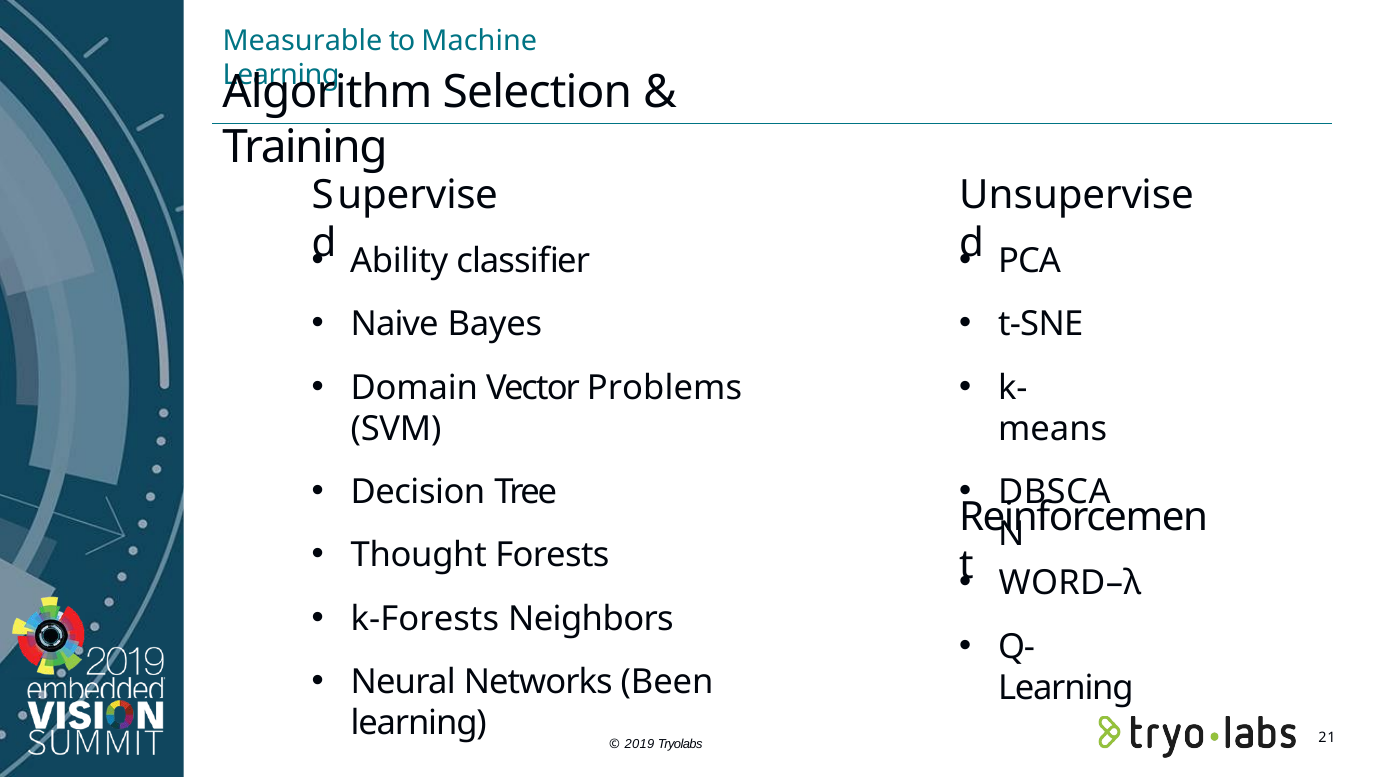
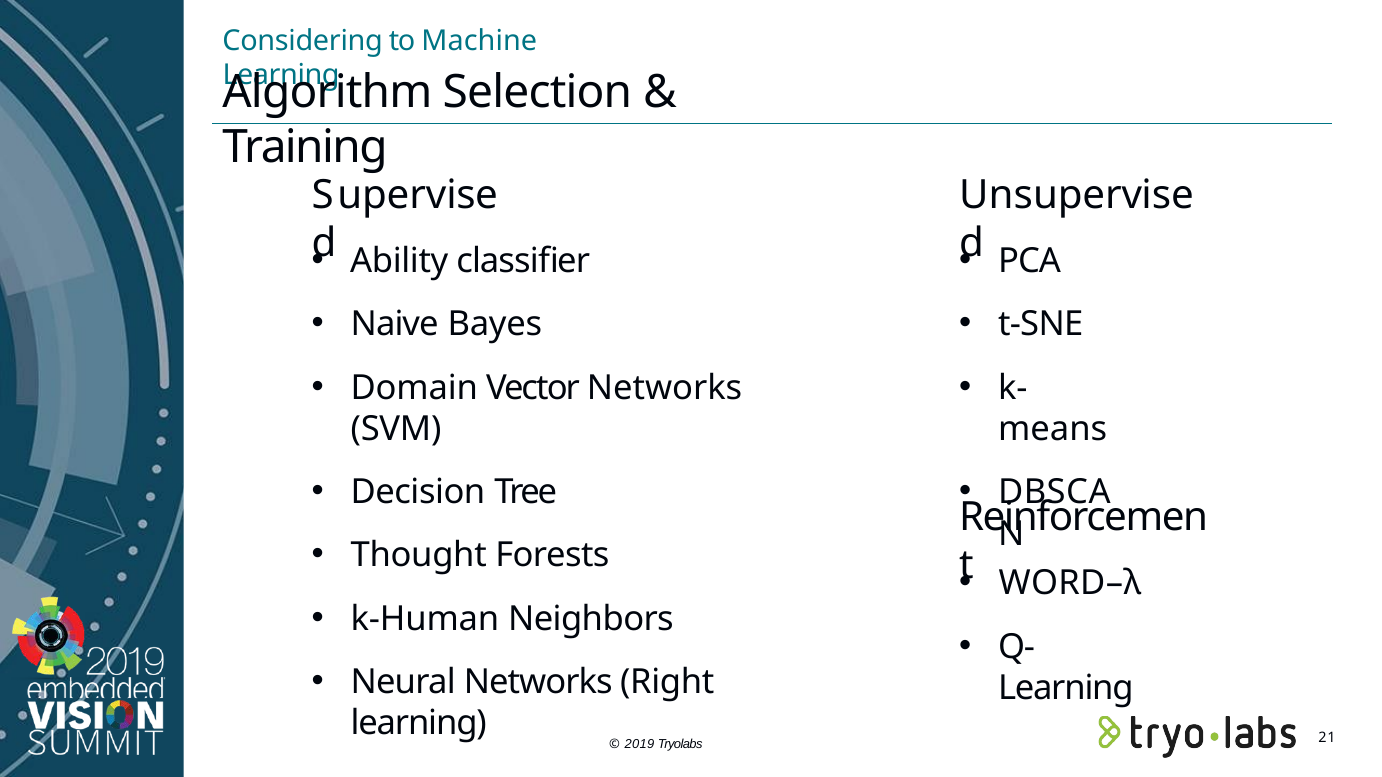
Measurable: Measurable -> Considering
Vector Problems: Problems -> Networks
k-Forests: k-Forests -> k-Human
Been: Been -> Right
